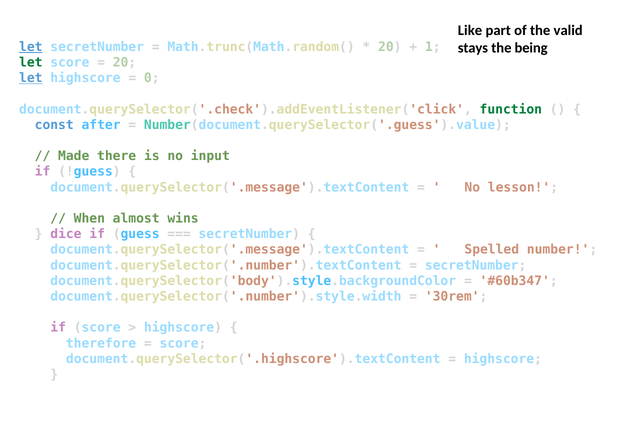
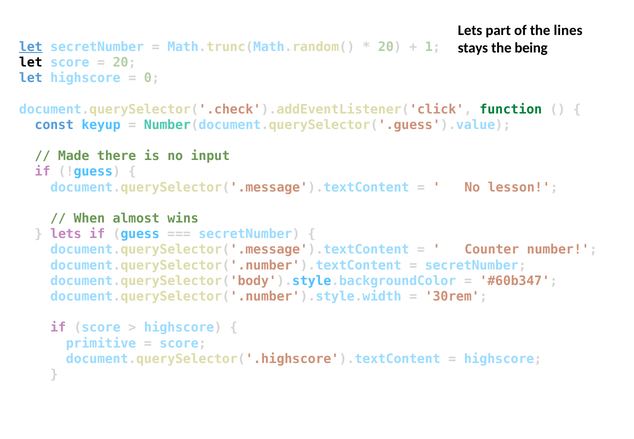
Like at (470, 30): Like -> Lets
valid: valid -> lines
let at (31, 62) colour: green -> black
let at (31, 78) underline: present -> none
after: after -> keyup
dice at (66, 234): dice -> lets
Spelled: Spelled -> Counter
therefore: therefore -> primitive
